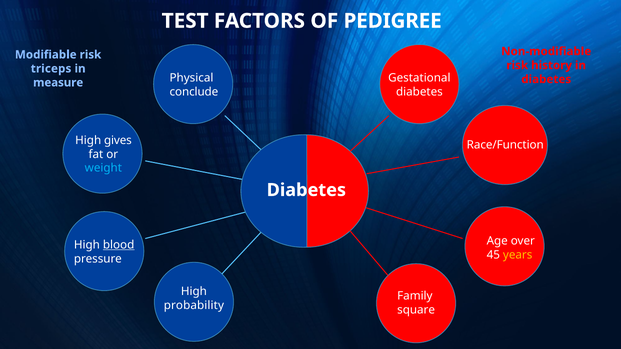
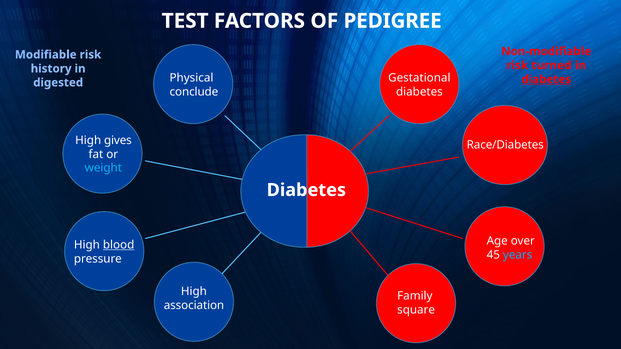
history: history -> turned
triceps: triceps -> history
diabetes at (546, 79) underline: none -> present
measure: measure -> digested
Race/Function: Race/Function -> Race/Diabetes
years colour: yellow -> light blue
probability: probability -> association
